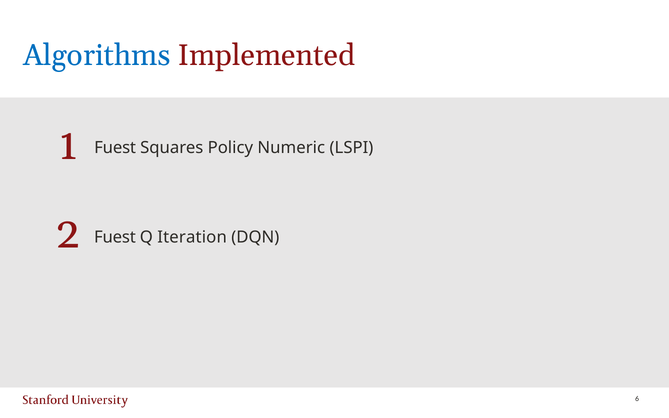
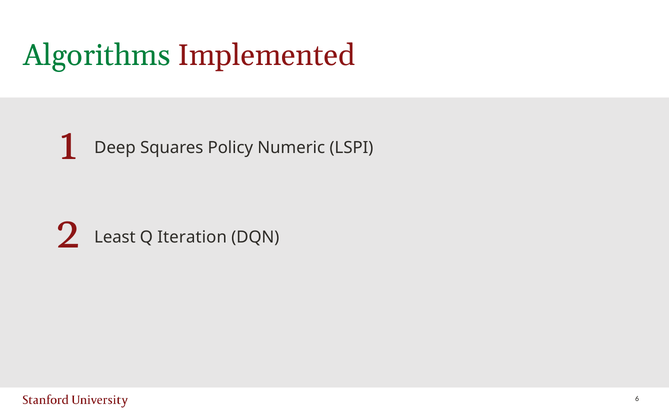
Algorithms colour: blue -> green
Fuest at (115, 148): Fuest -> Deep
Fuest at (115, 237): Fuest -> Least
